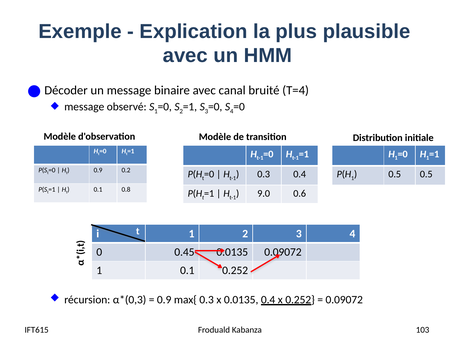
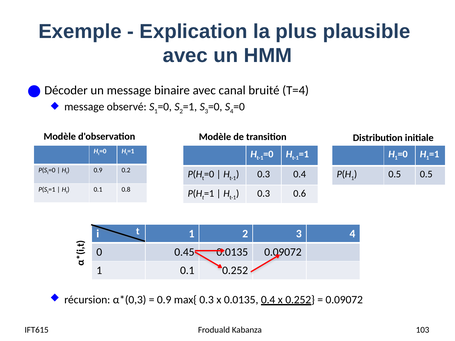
9.0 at (264, 194): 9.0 -> 0.3
